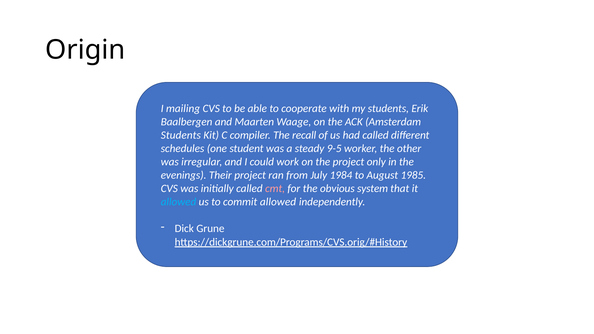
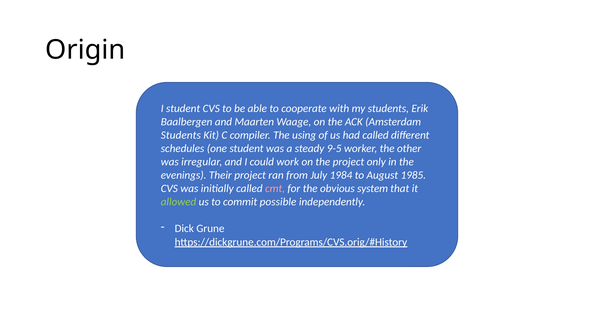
I mailing: mailing -> student
recall: recall -> using
allowed at (179, 202) colour: light blue -> light green
commit allowed: allowed -> possible
